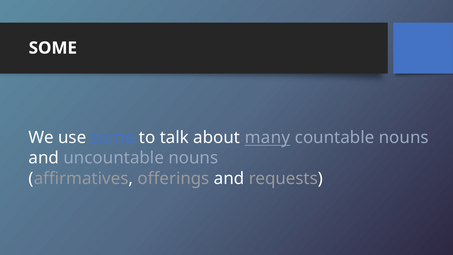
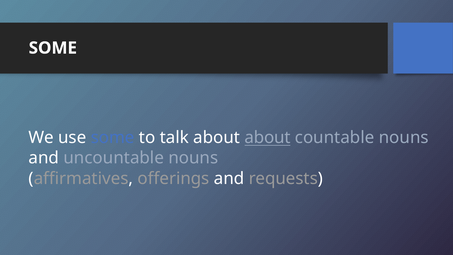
about many: many -> about
